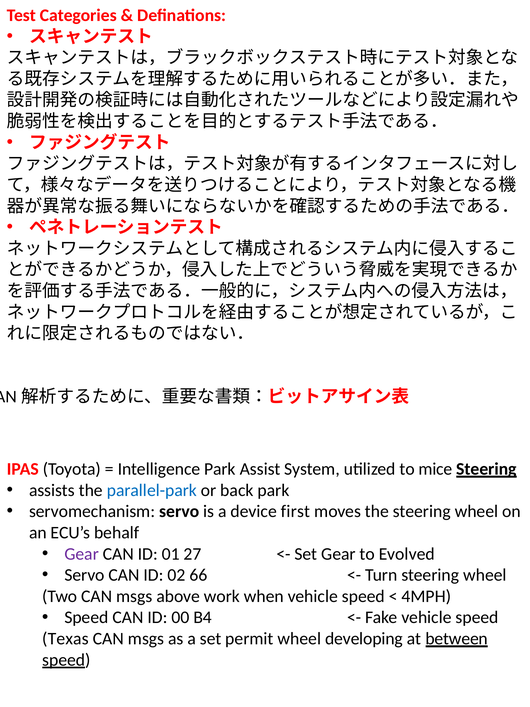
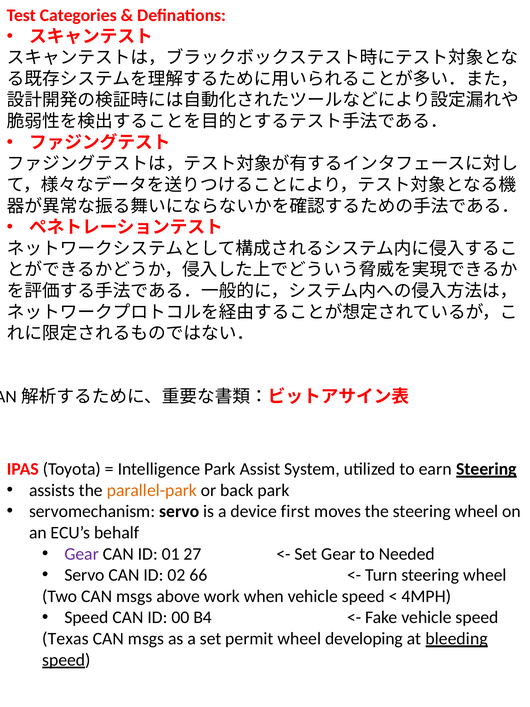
mice: mice -> earn
parallel-park colour: blue -> orange
Evolved: Evolved -> Needed
between: between -> bleeding
